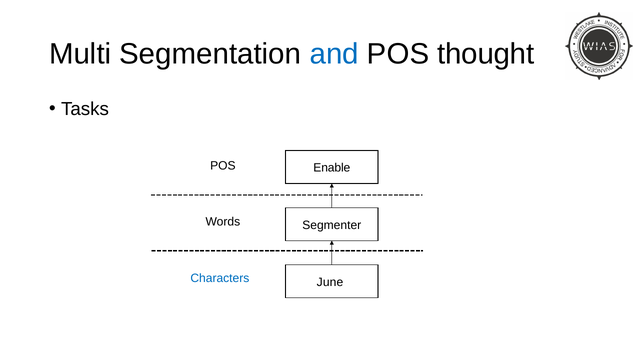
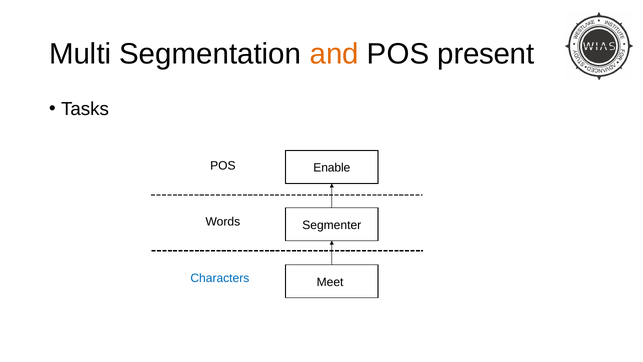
and colour: blue -> orange
thought: thought -> present
June: June -> Meet
